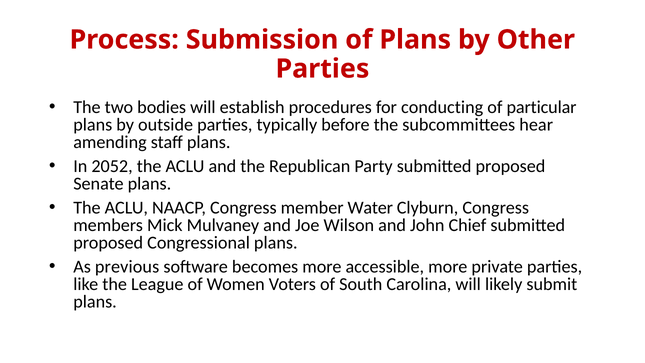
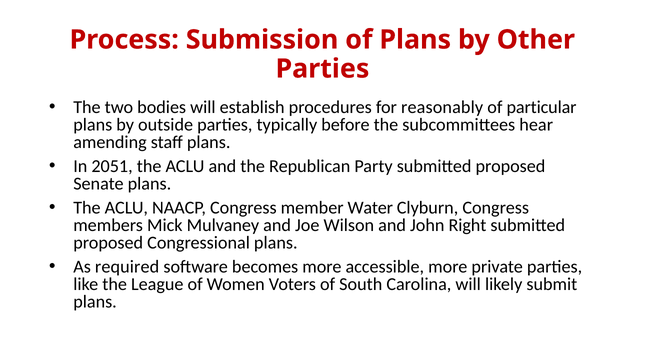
conducting: conducting -> reasonably
2052: 2052 -> 2051
Chief: Chief -> Right
previous: previous -> required
